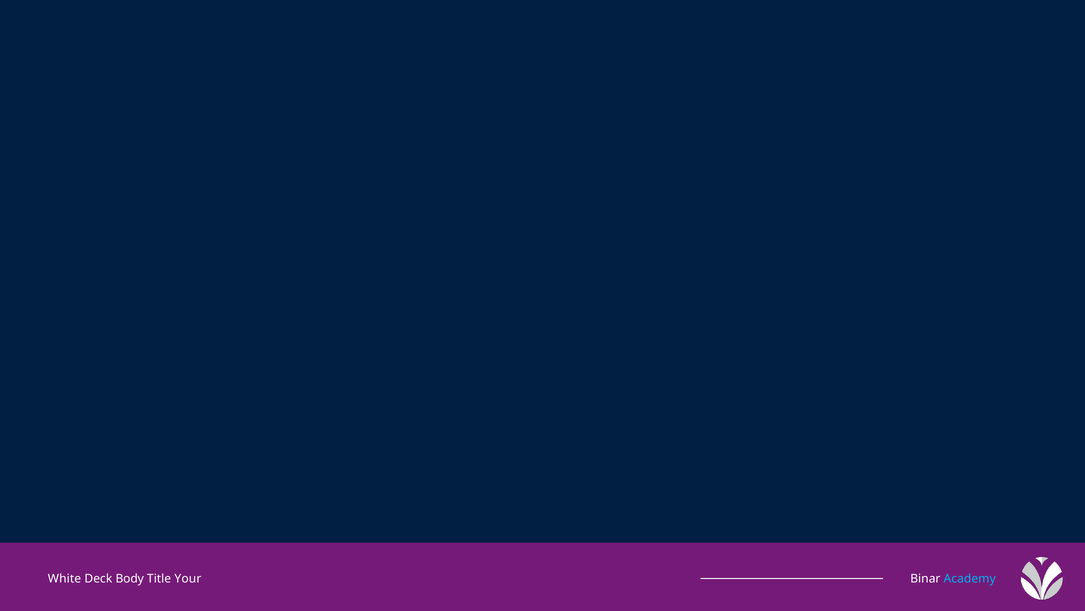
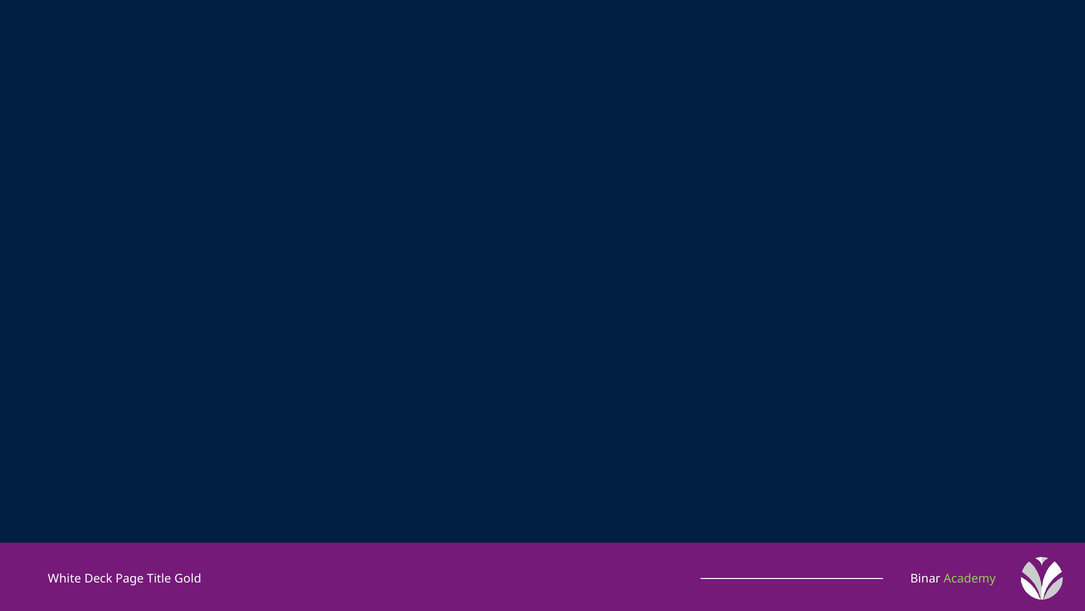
Body: Body -> Page
Your: Your -> Gold
Academy colour: light blue -> light green
